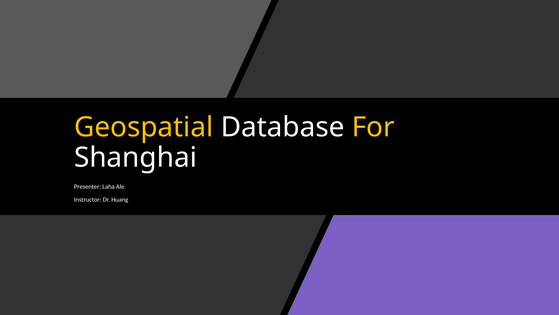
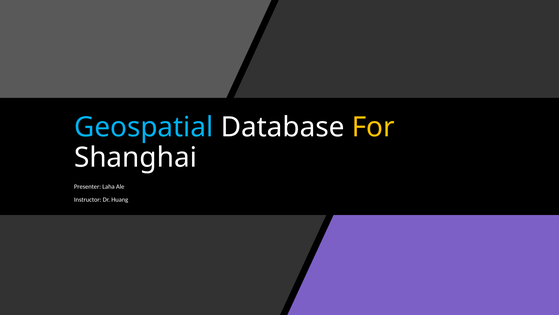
Geospatial colour: yellow -> light blue
